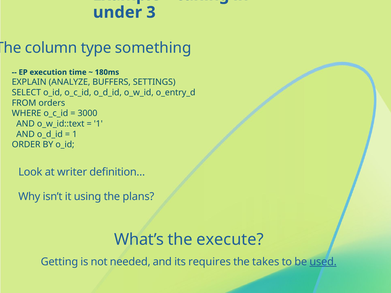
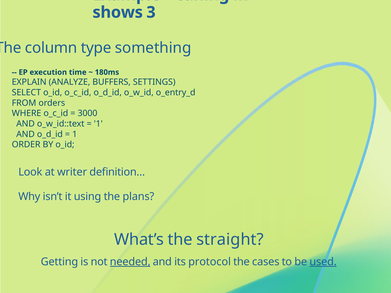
under: under -> shows
execute: execute -> straight
needed underline: none -> present
requires: requires -> protocol
takes: takes -> cases
